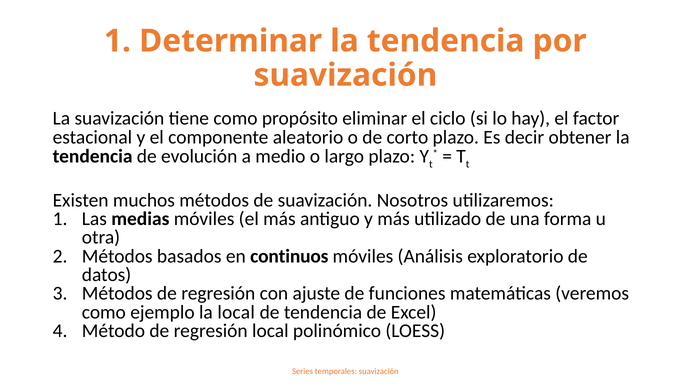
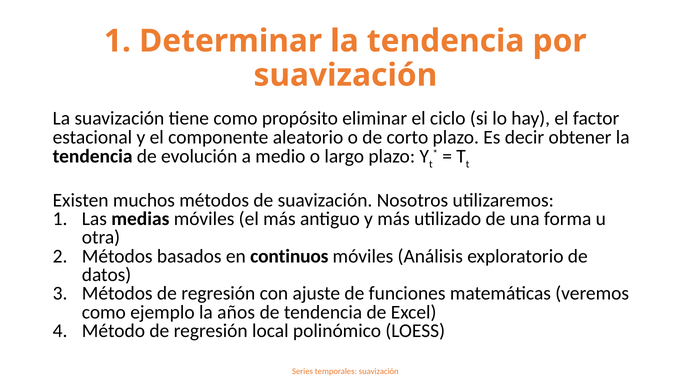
la local: local -> años
